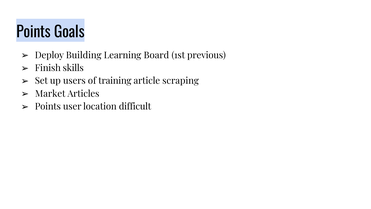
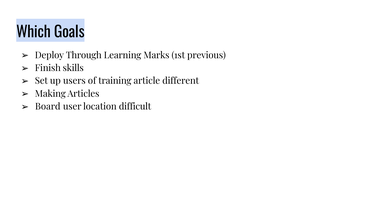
Points at (34, 32): Points -> Which
Building: Building -> Through
Board: Board -> Marks
scraping: scraping -> different
Market: Market -> Making
Points at (48, 106): Points -> Board
